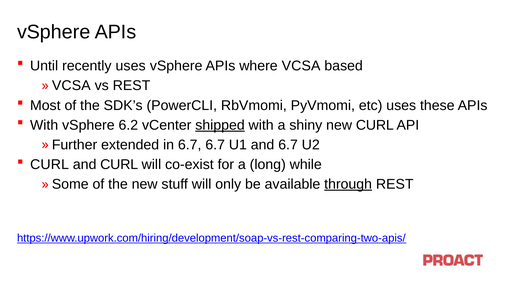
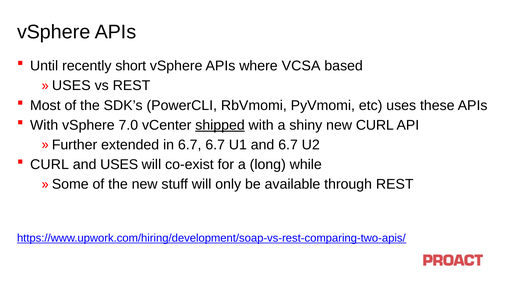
recently uses: uses -> short
VCSA at (71, 86): VCSA -> USES
6.2: 6.2 -> 7.0
and CURL: CURL -> USES
through underline: present -> none
